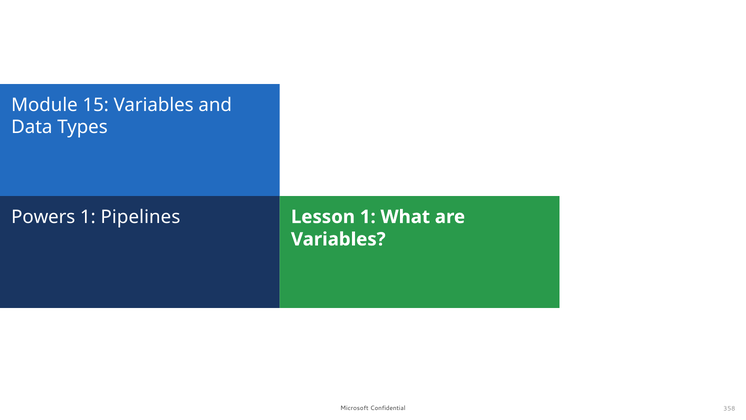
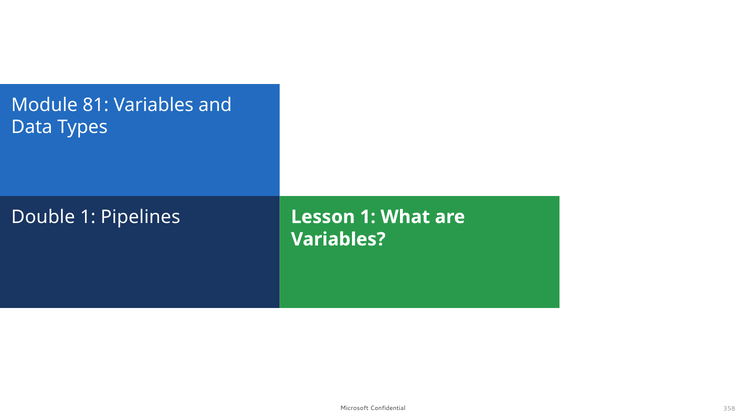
15: 15 -> 81
Powers: Powers -> Double
